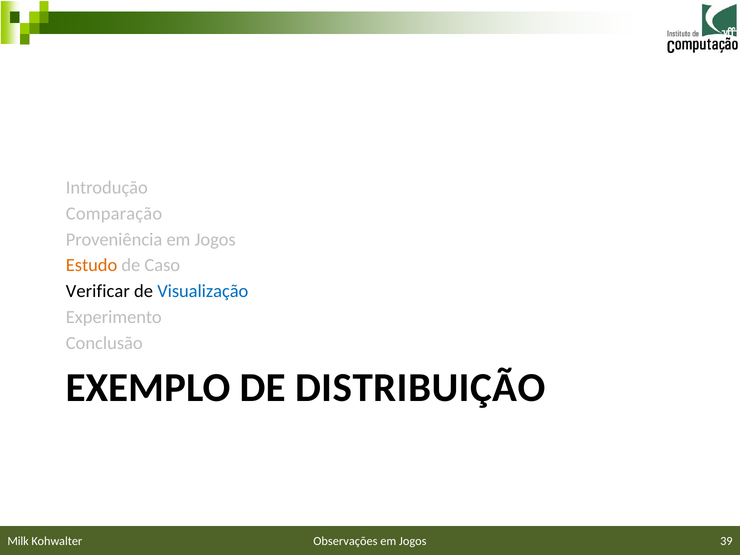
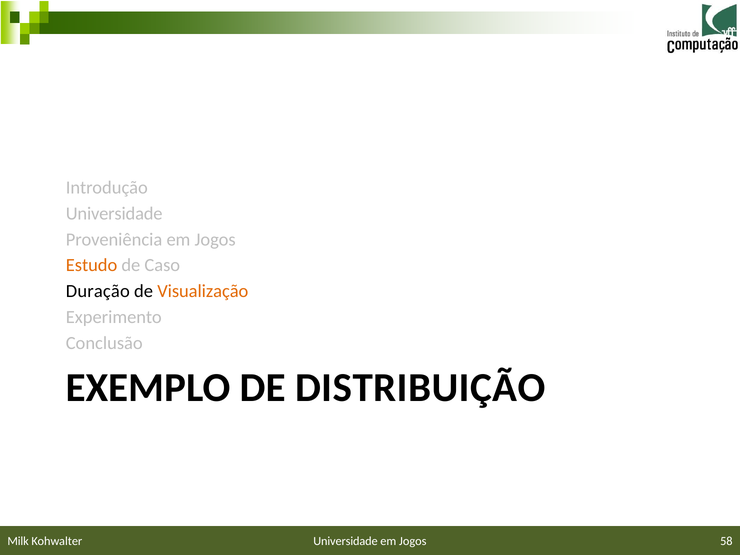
Comparação at (114, 214): Comparação -> Universidade
Verificar: Verificar -> Duração
Visualização colour: blue -> orange
Observações at (345, 541): Observações -> Universidade
39: 39 -> 58
